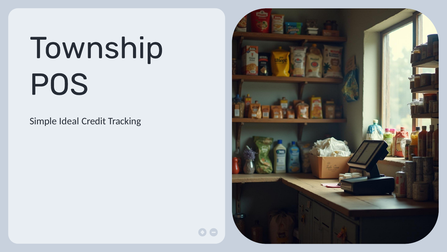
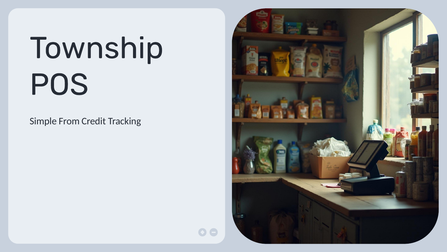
Ideal: Ideal -> From
